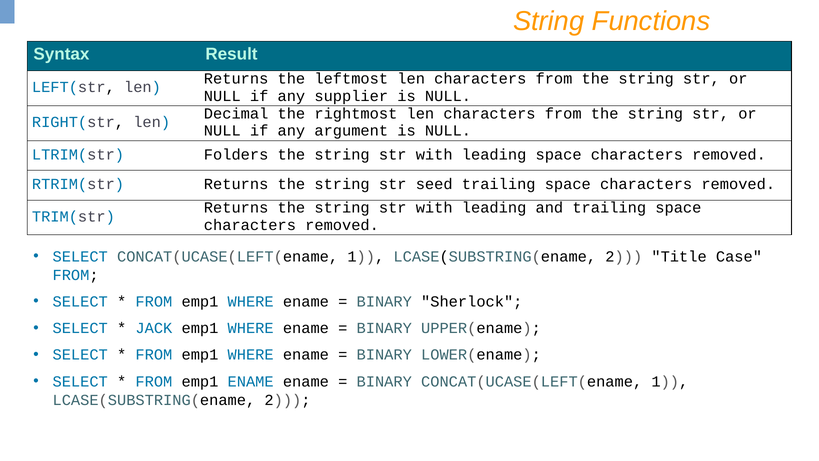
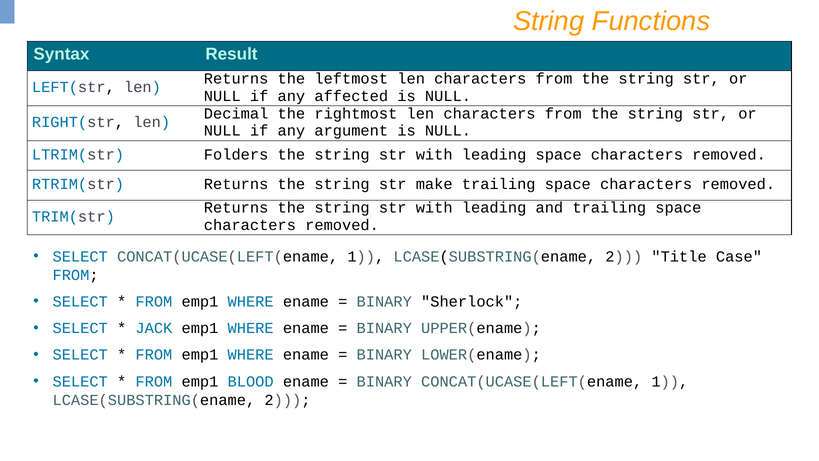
supplier: supplier -> affected
seed: seed -> make
emp1 ENAME: ENAME -> BLOOD
